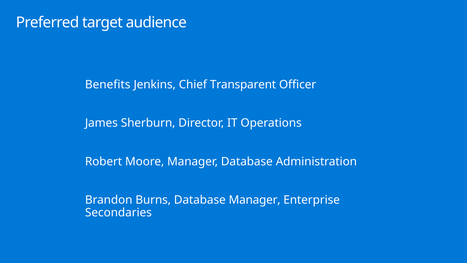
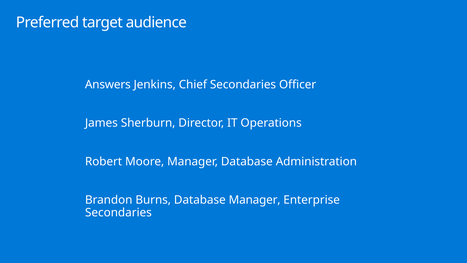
Benefits: Benefits -> Answers
Chief Transparent: Transparent -> Secondaries
